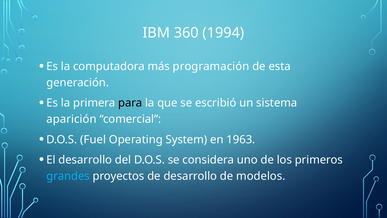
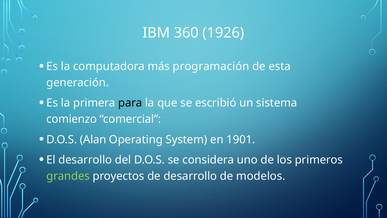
1994: 1994 -> 1926
aparición: aparición -> comienzo
Fuel: Fuel -> Alan
1963: 1963 -> 1901
grandes colour: light blue -> light green
